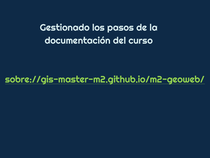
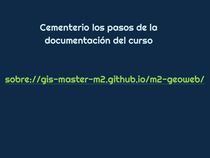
Gestionado: Gestionado -> Cementerio
